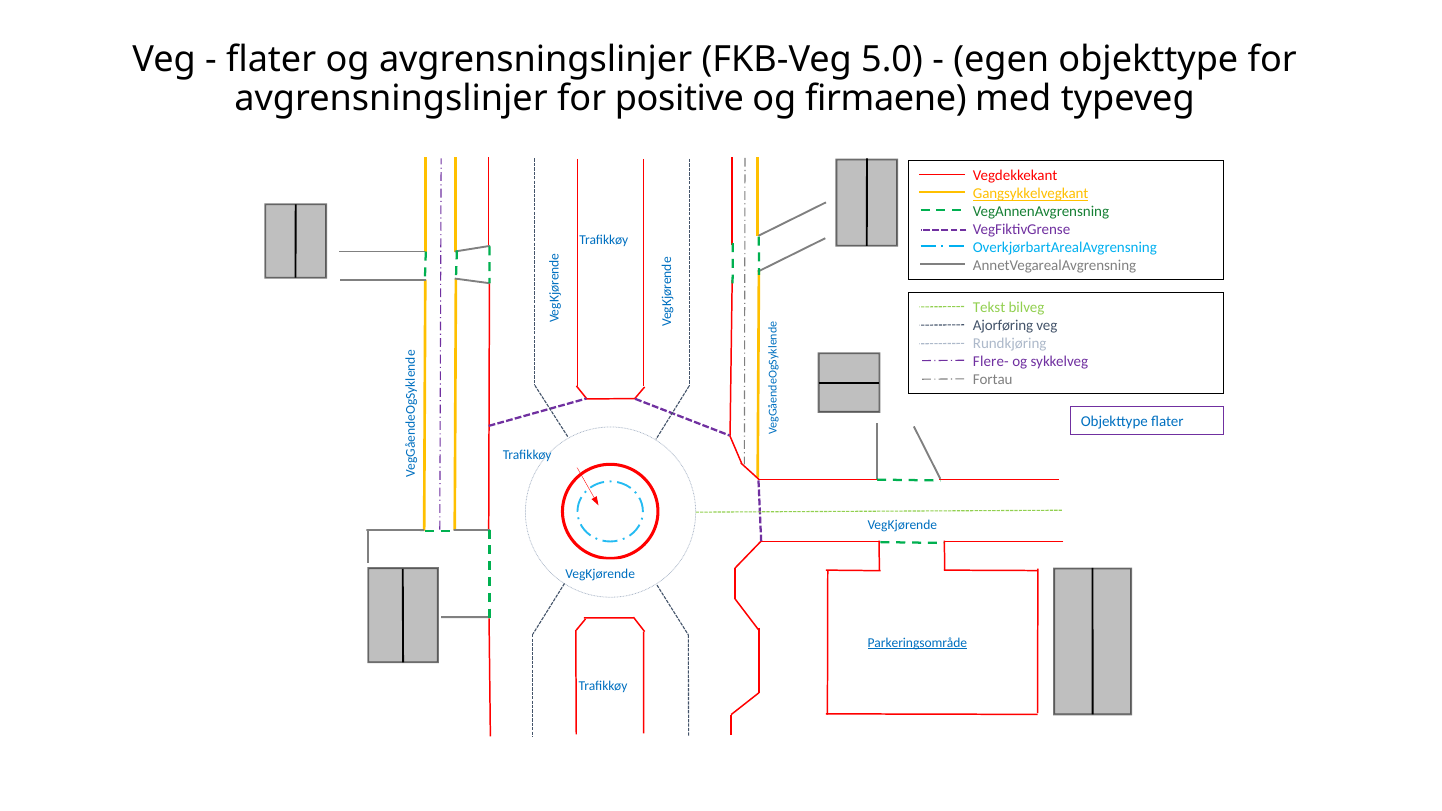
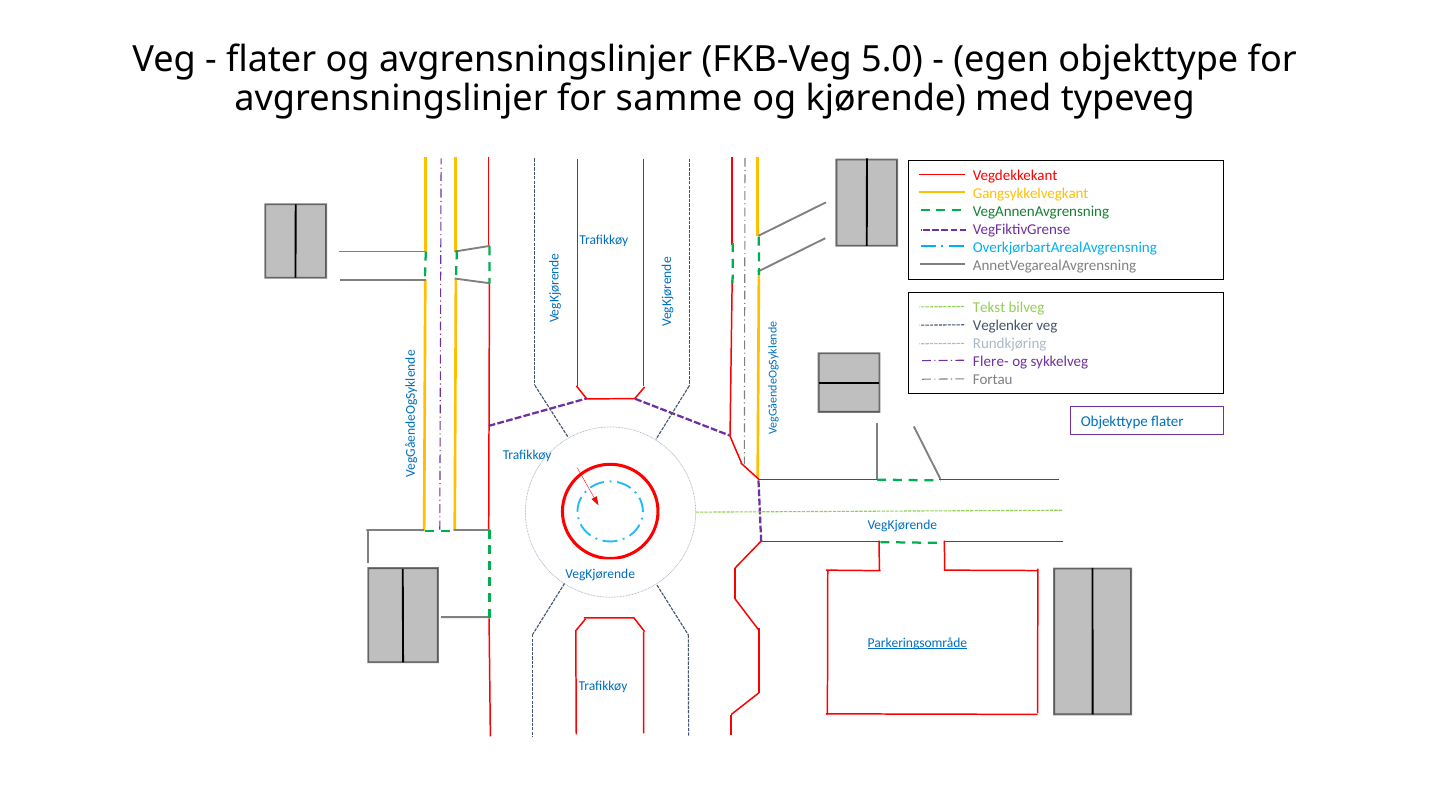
positive: positive -> samme
firmaene: firmaene -> kjørende
Gangsykkelvegkant underline: present -> none
Ajorføring: Ajorføring -> Veglenker
